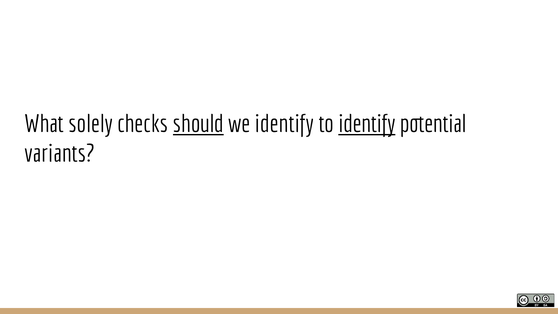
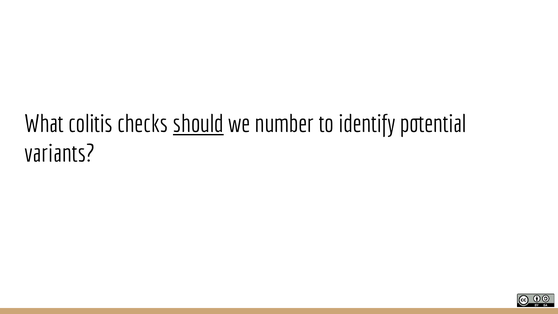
solely: solely -> colitis
we identify: identify -> number
identify at (367, 124) underline: present -> none
